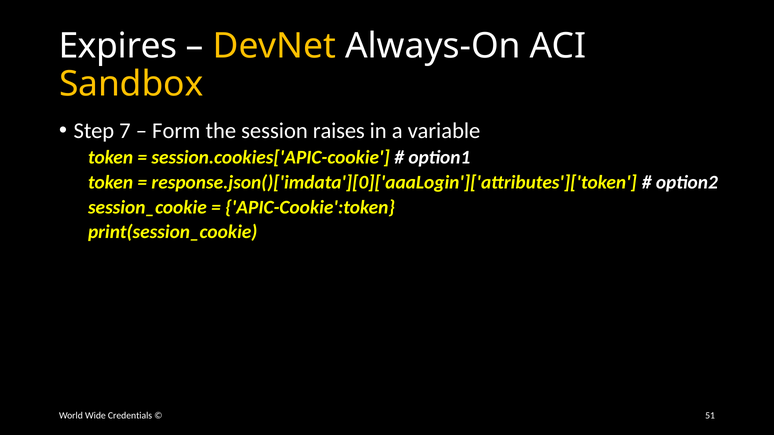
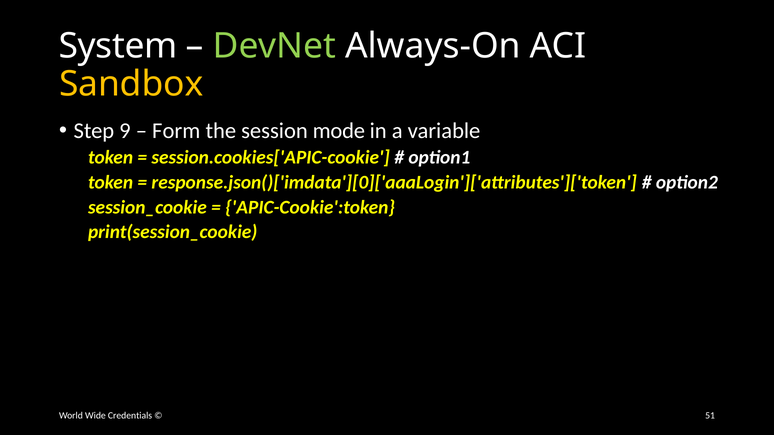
Expires: Expires -> System
DevNet colour: yellow -> light green
7: 7 -> 9
raises: raises -> mode
